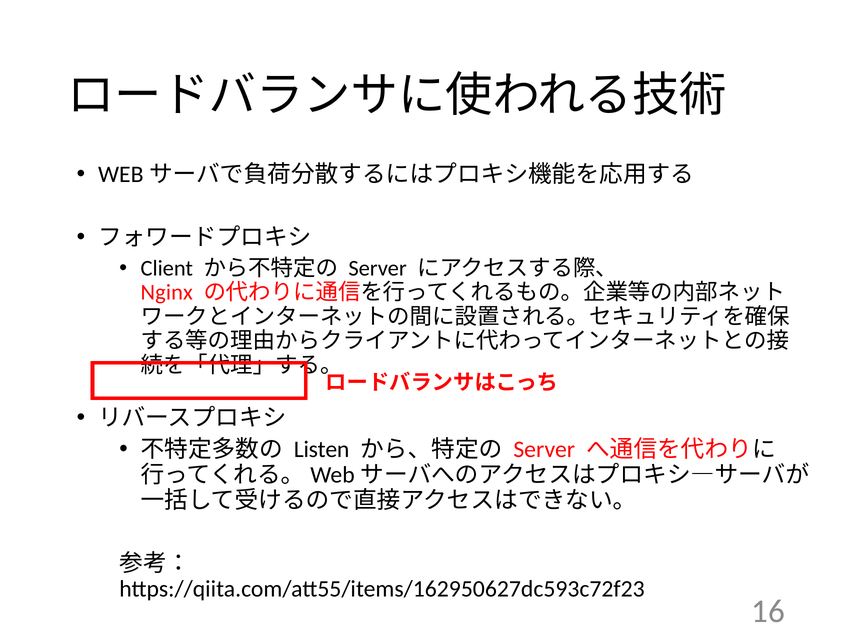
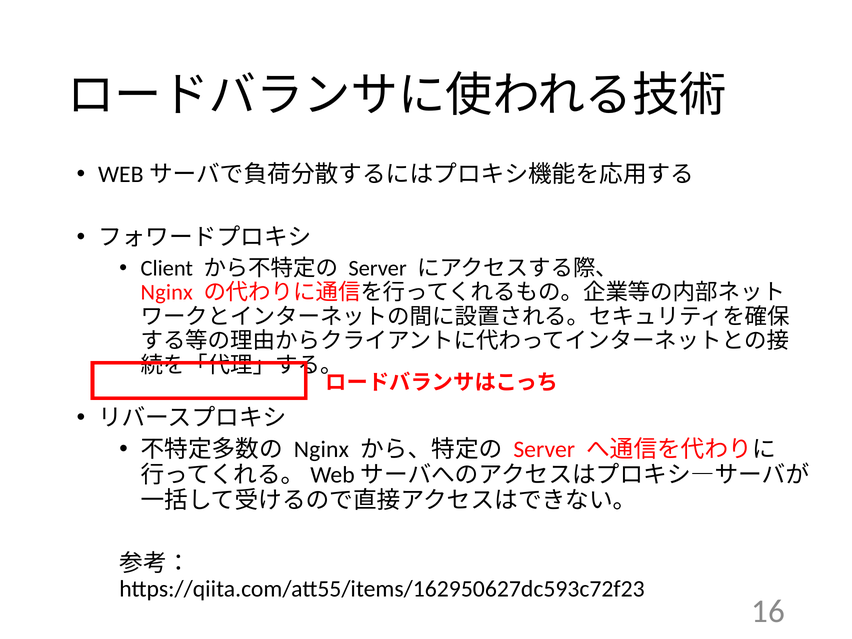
Listen at (322, 449): Listen -> Nginx
